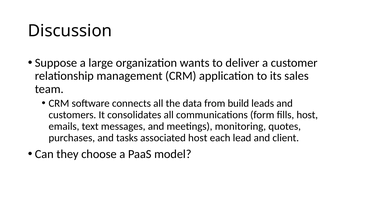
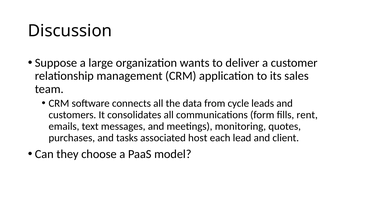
build: build -> cycle
fills host: host -> rent
